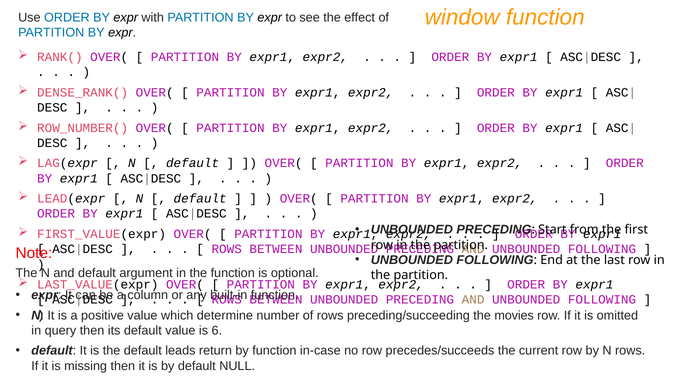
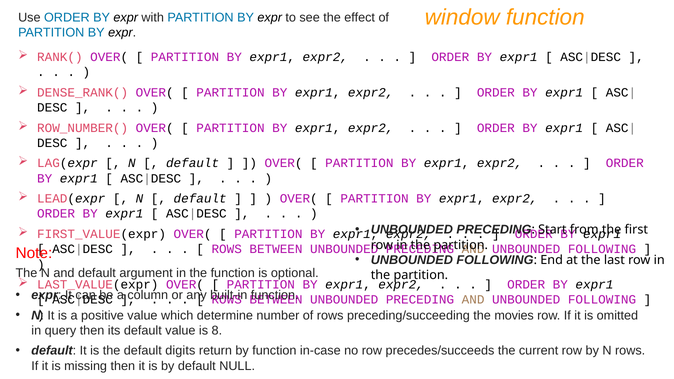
6: 6 -> 8
leads: leads -> digits
